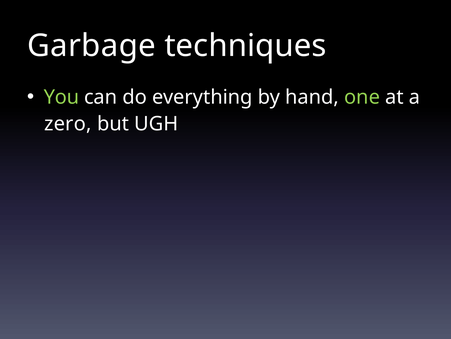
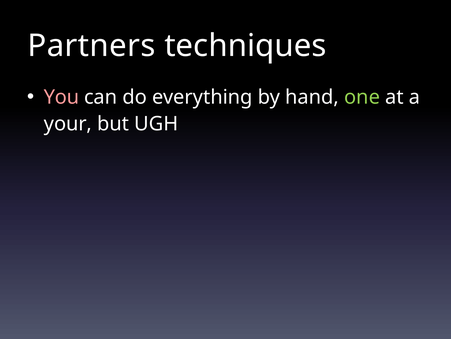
Garbage: Garbage -> Partners
You colour: light green -> pink
zero: zero -> your
